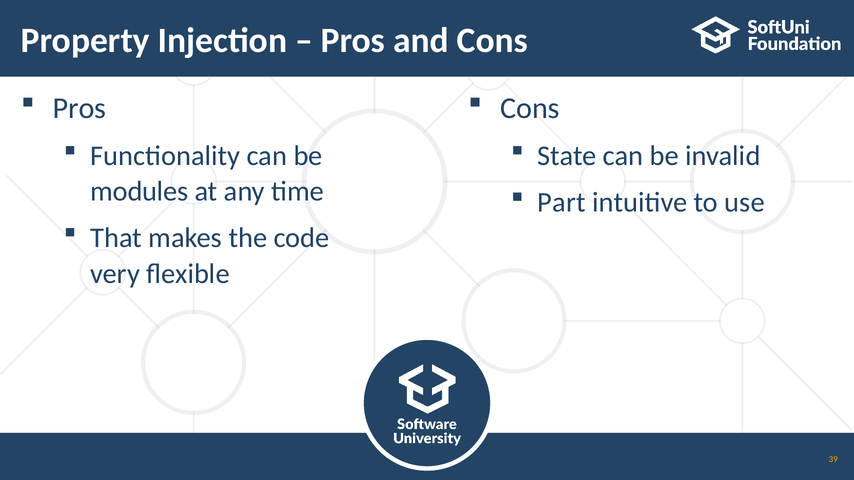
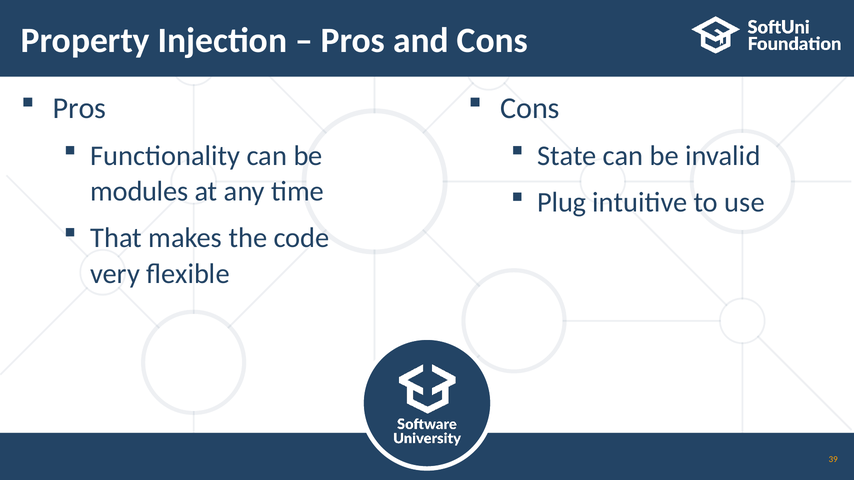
Part: Part -> Plug
